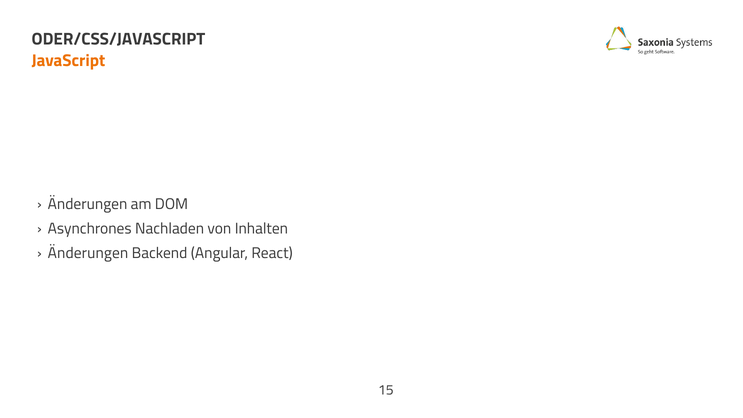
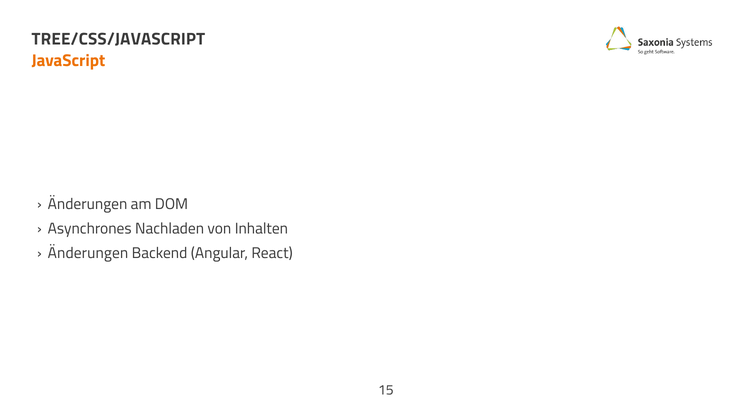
ODER/CSS/JAVASCRIPT: ODER/CSS/JAVASCRIPT -> TREE/CSS/JAVASCRIPT
